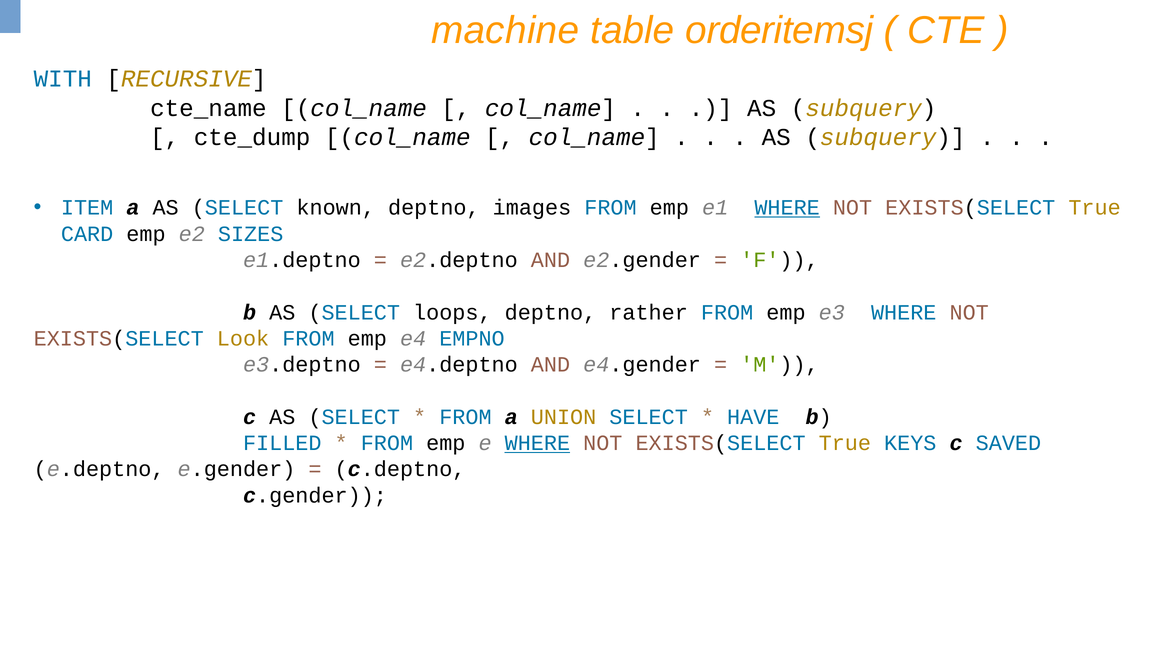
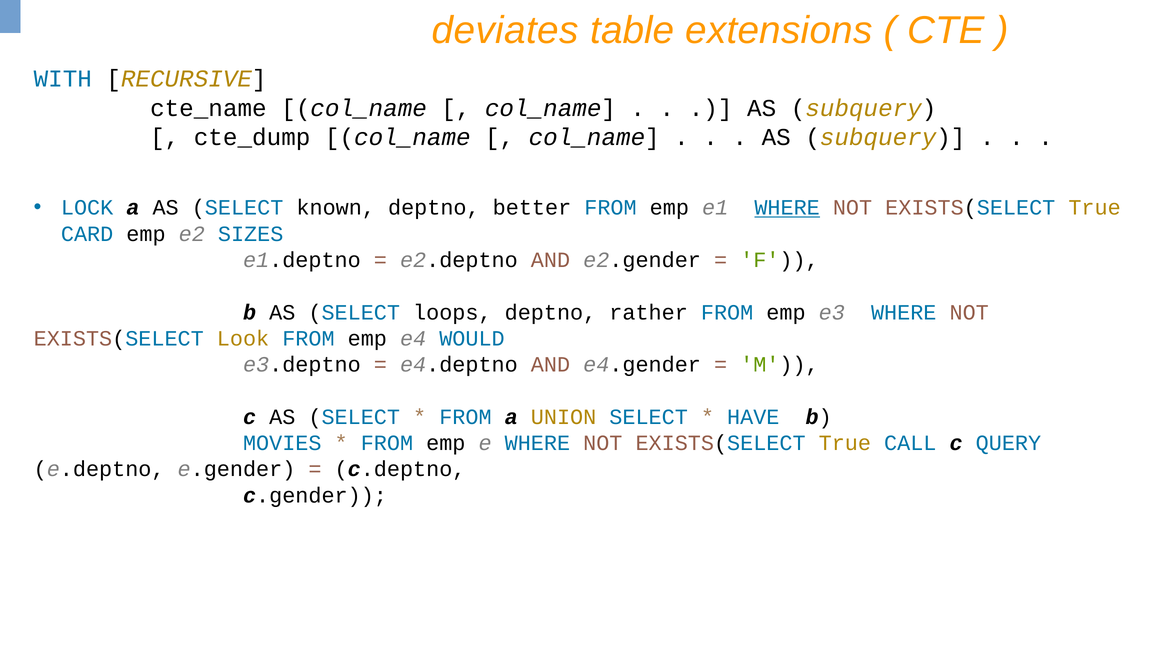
machine: machine -> deviates
orderitemsj: orderitemsj -> extensions
ITEM: ITEM -> LOCK
images: images -> better
EMPNO: EMPNO -> WOULD
FILLED: FILLED -> MOVIES
WHERE at (537, 443) underline: present -> none
KEYS: KEYS -> CALL
SAVED: SAVED -> QUERY
